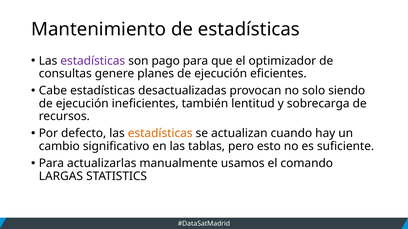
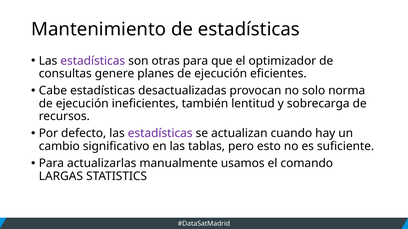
pago: pago -> otras
siendo: siendo -> norma
estadísticas at (160, 134) colour: orange -> purple
